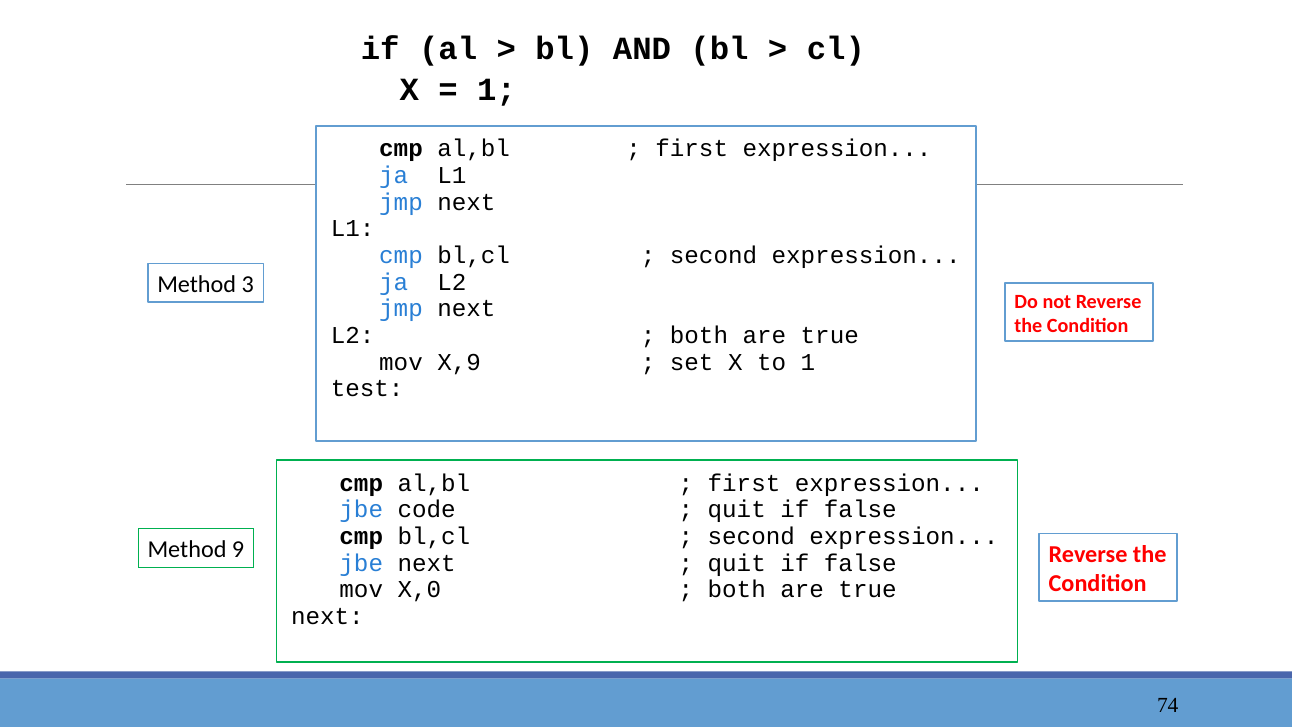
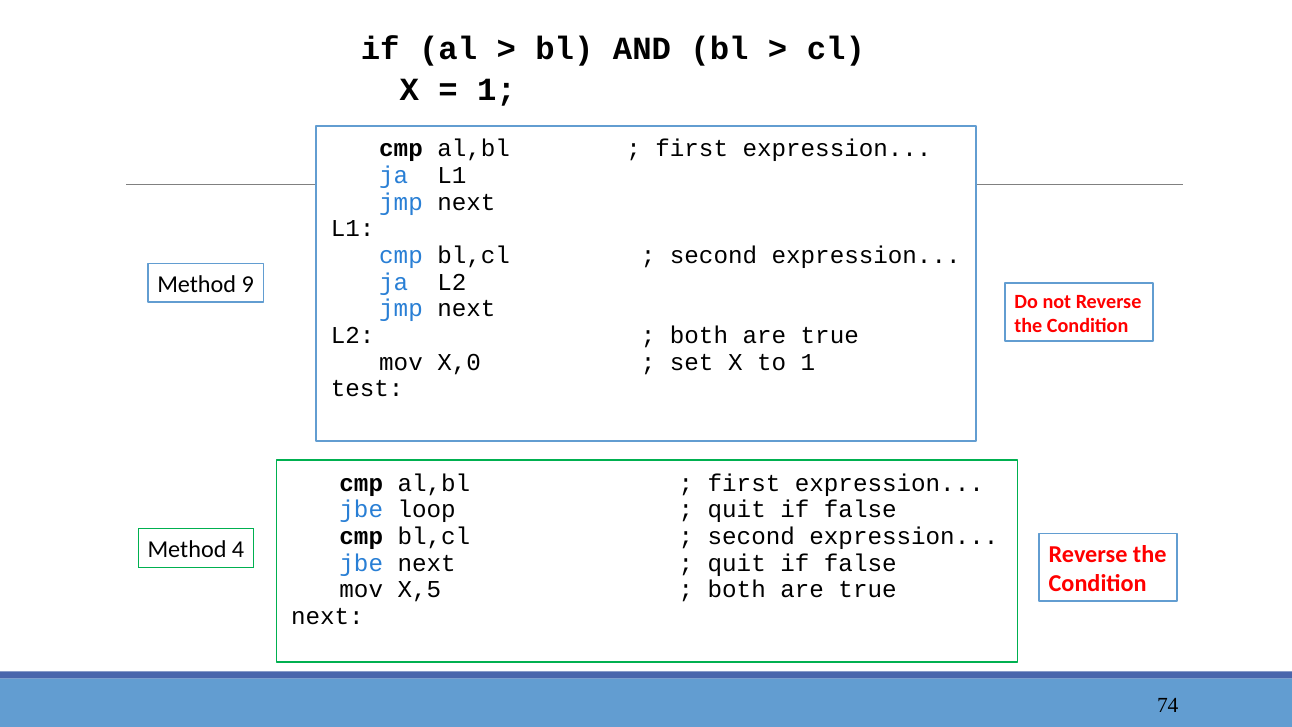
3: 3 -> 9
X,9: X,9 -> X,0
code: code -> loop
9: 9 -> 4
X,0: X,0 -> X,5
